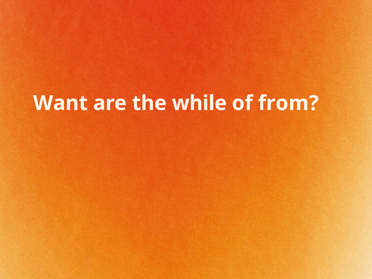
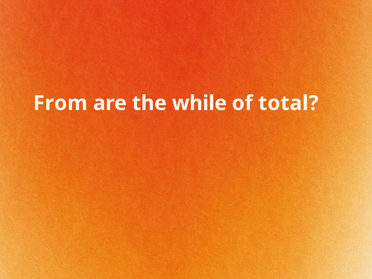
Want: Want -> From
from: from -> total
